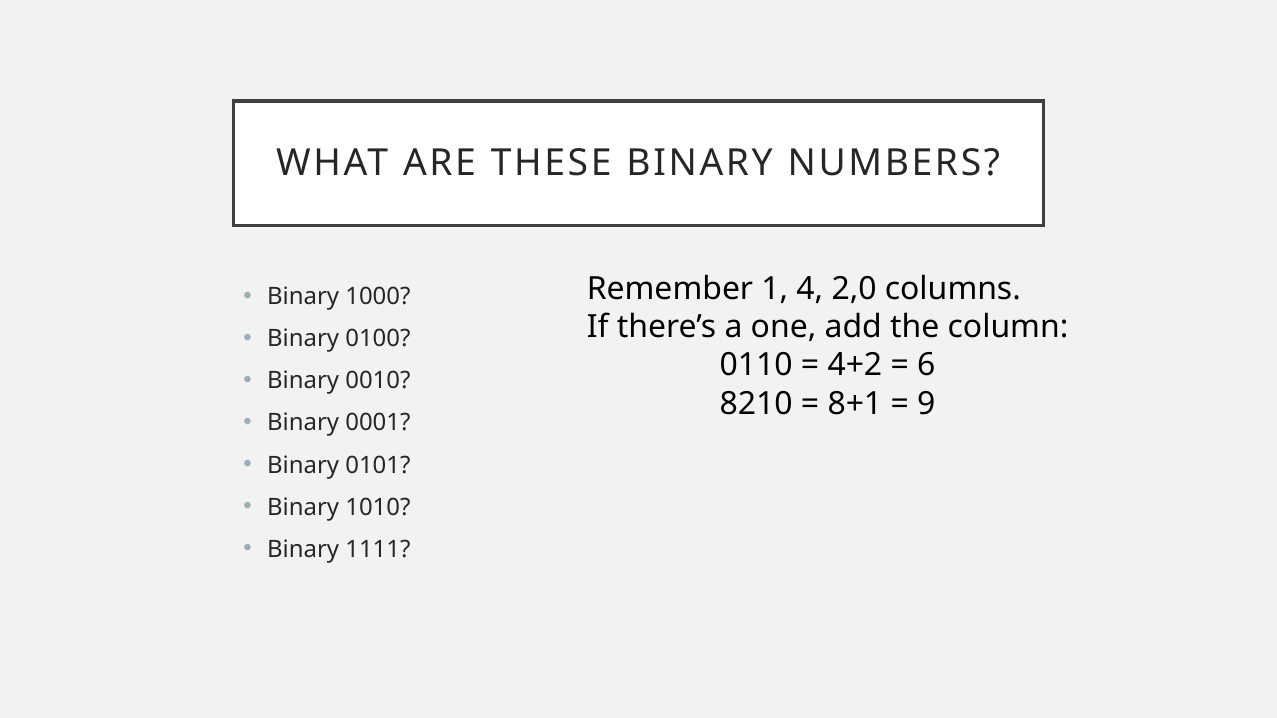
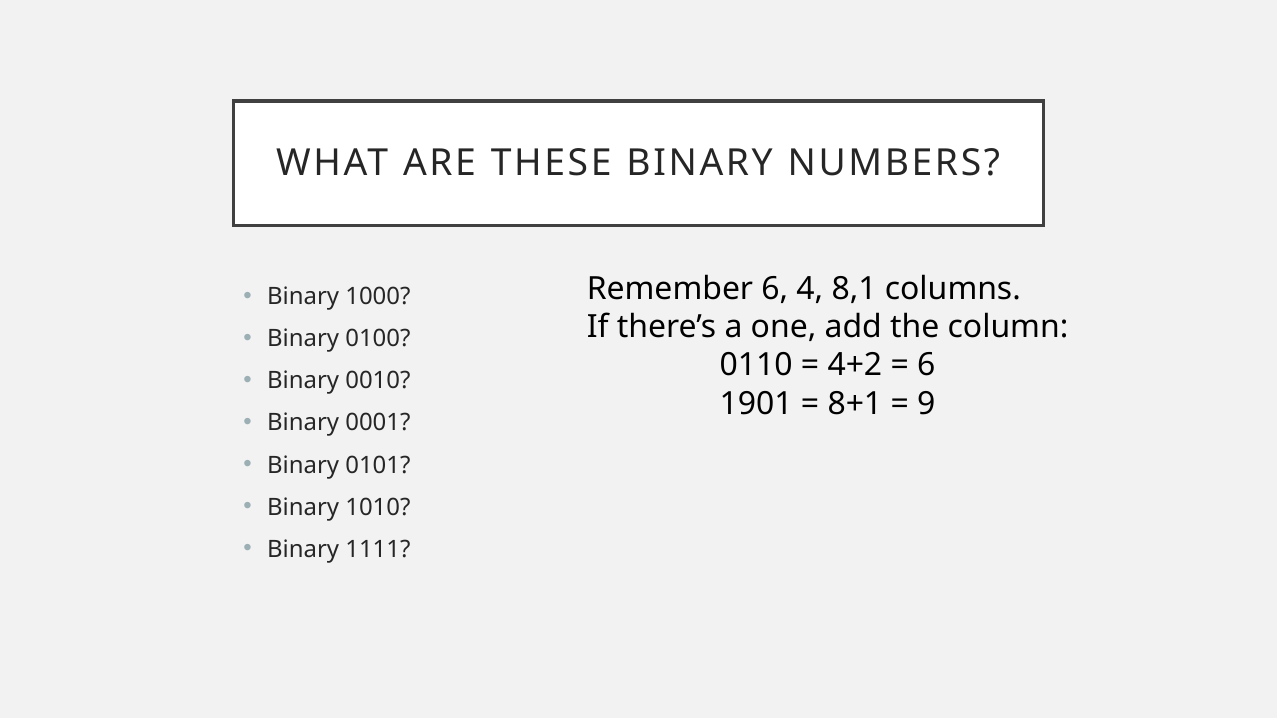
Remember 1: 1 -> 6
2,0: 2,0 -> 8,1
8210: 8210 -> 1901
